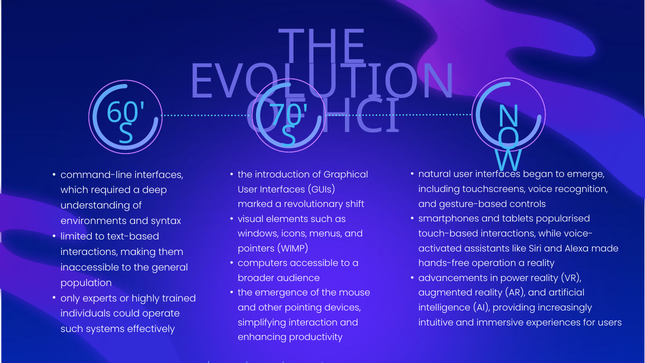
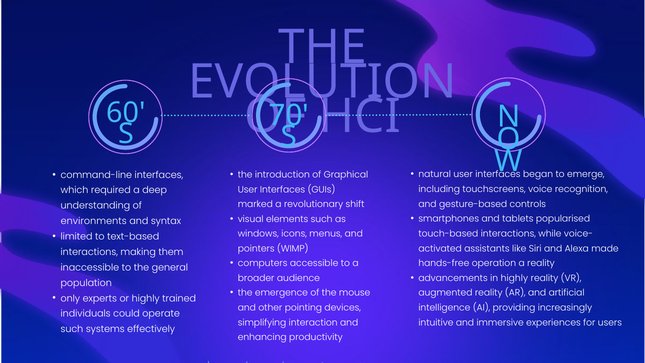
in power: power -> highly
